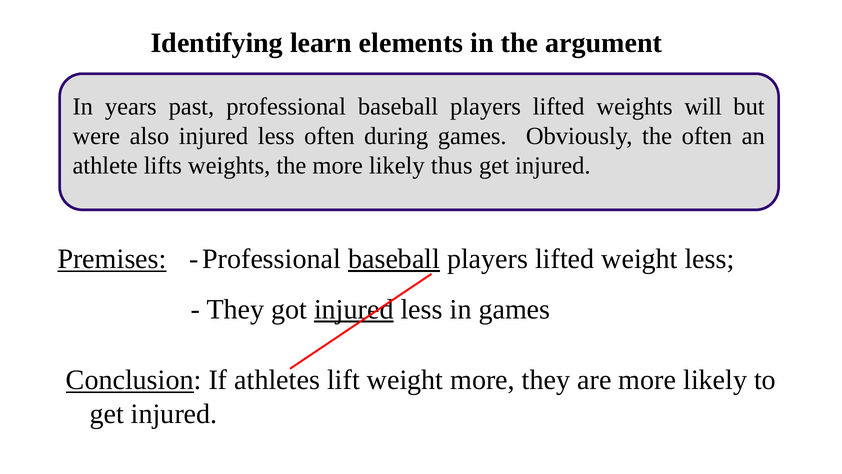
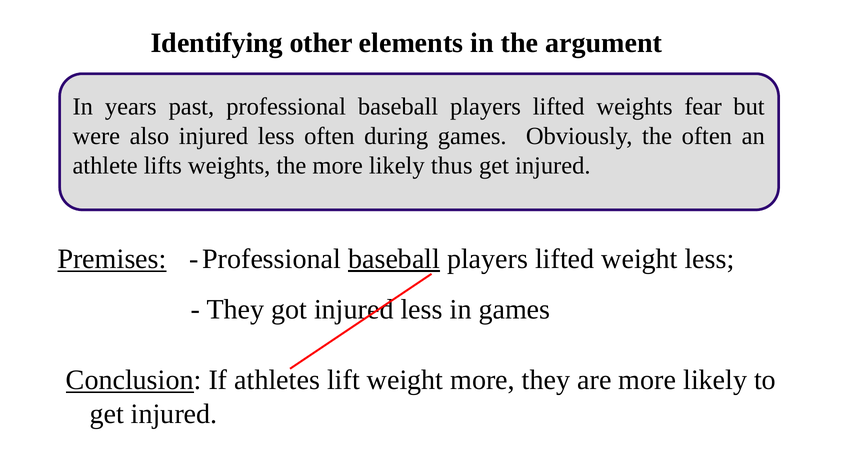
learn: learn -> other
will: will -> fear
injured at (354, 309) underline: present -> none
